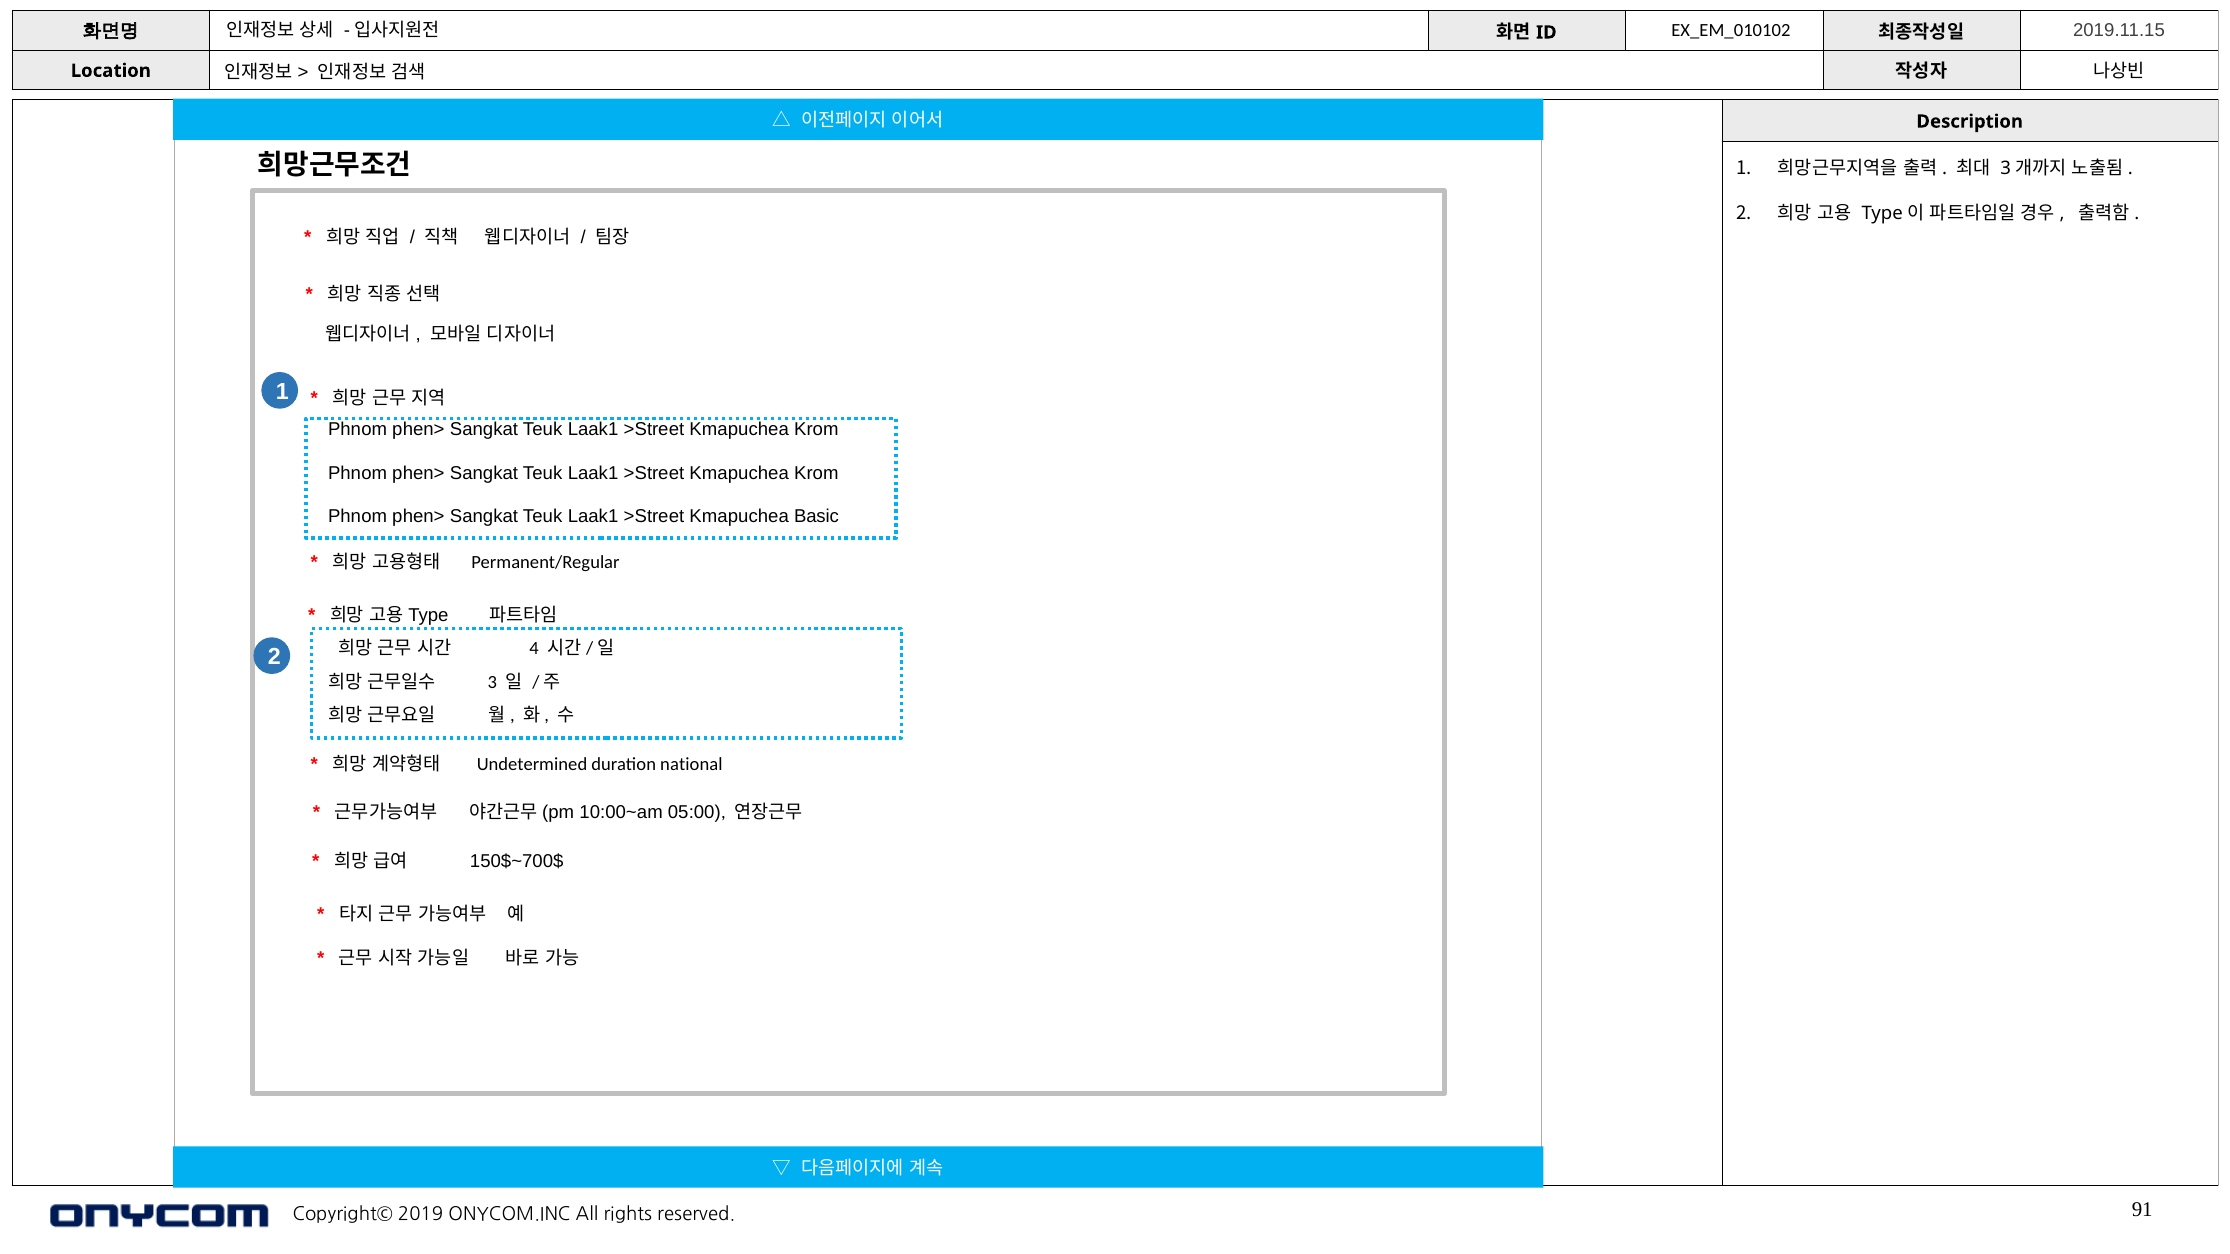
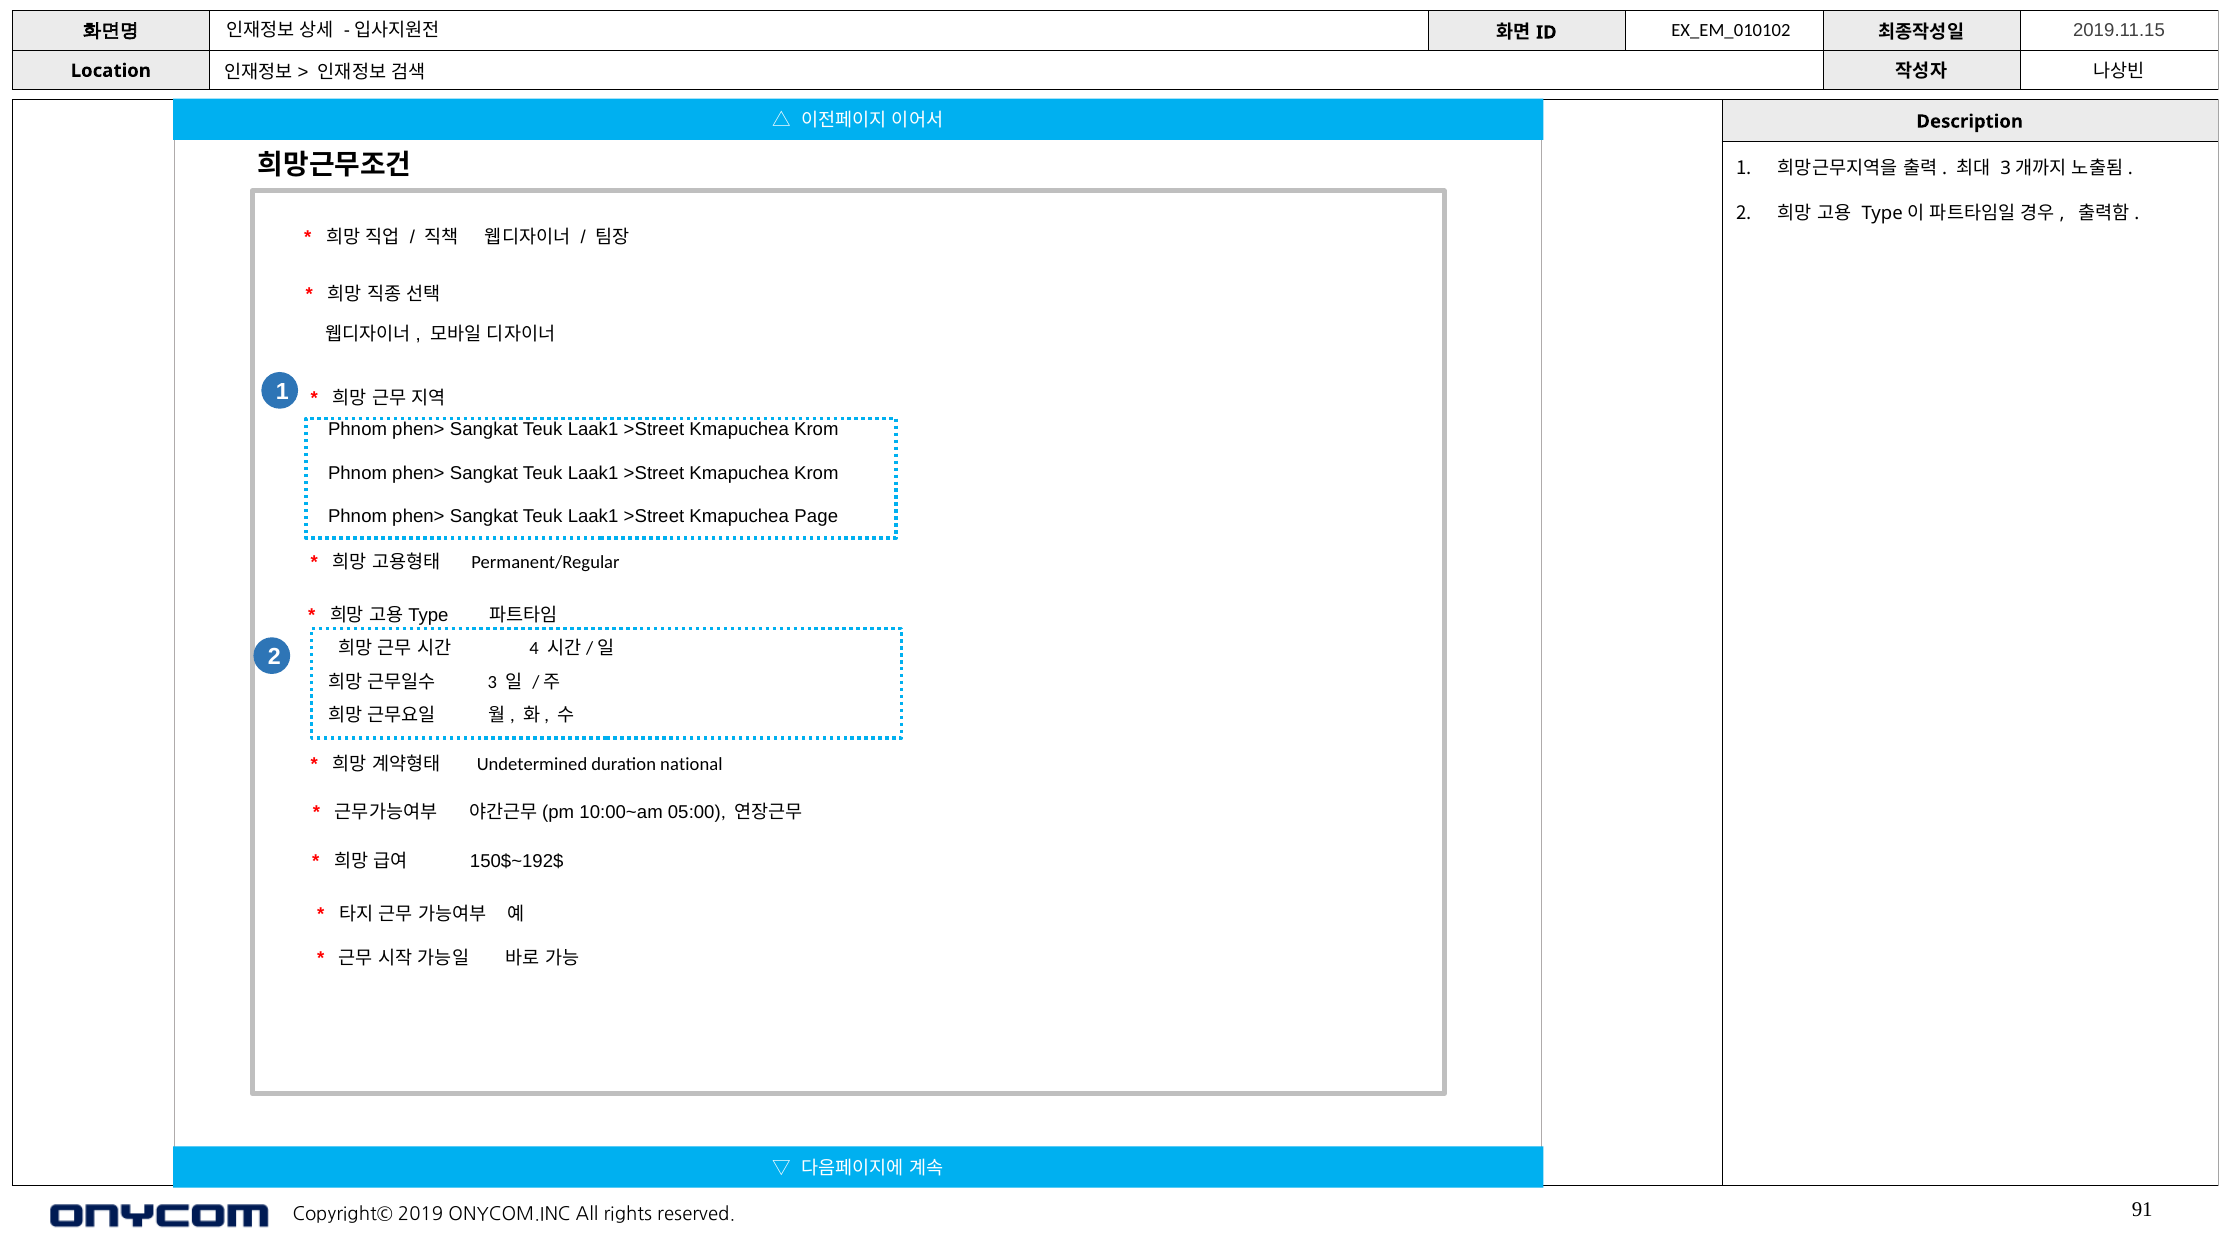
Basic: Basic -> Page
150$~700$: 150$~700$ -> 150$~192$
